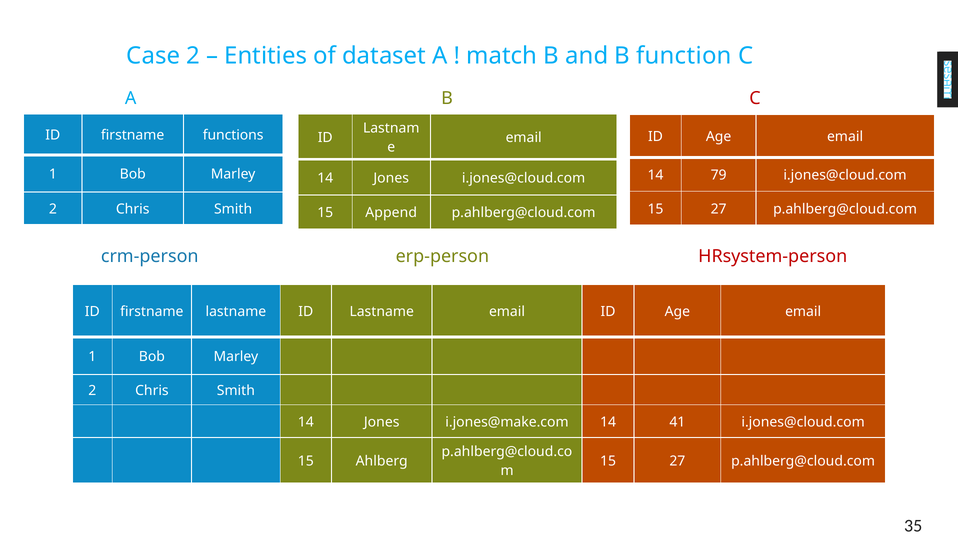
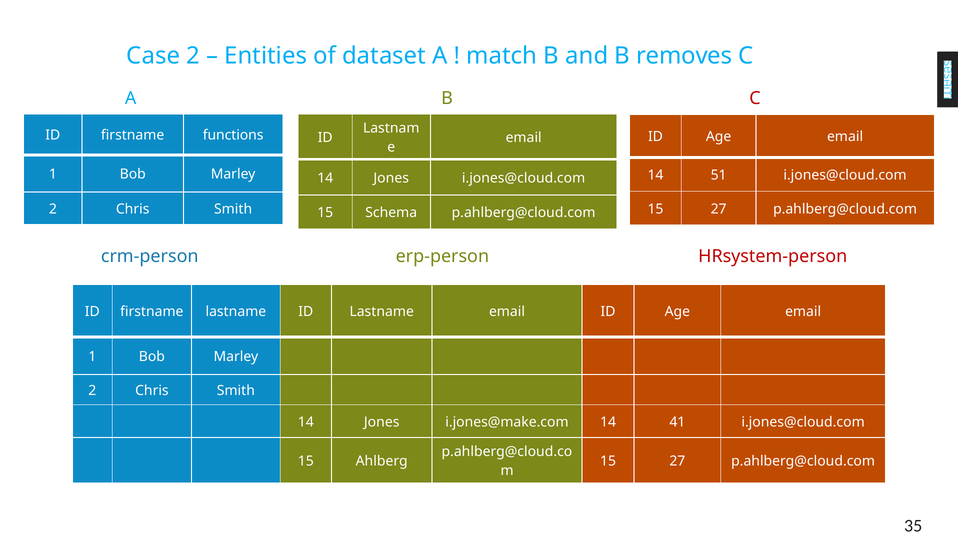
function: function -> removes
79: 79 -> 51
Append: Append -> Schema
